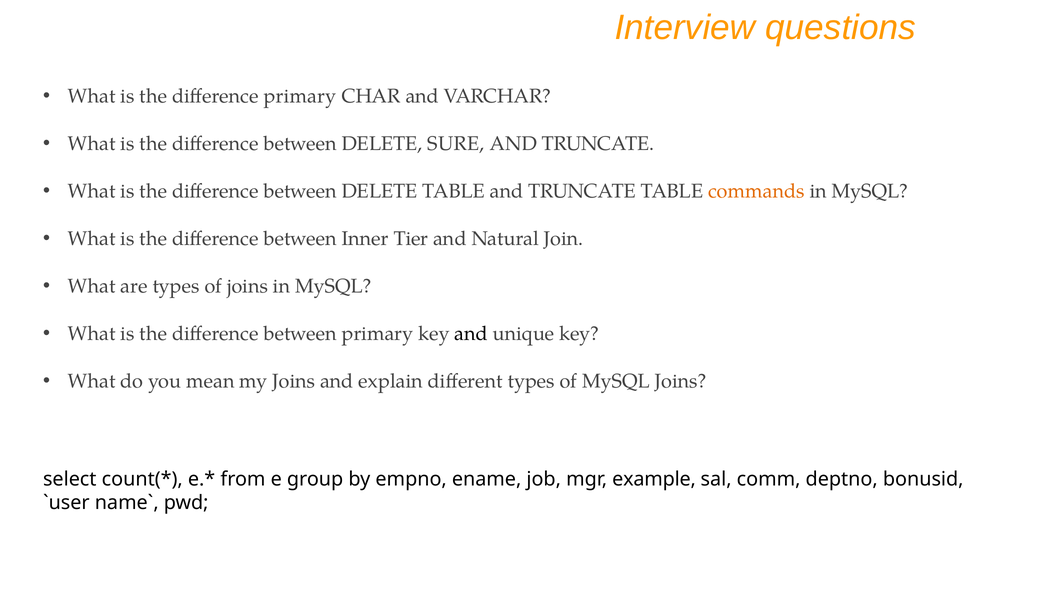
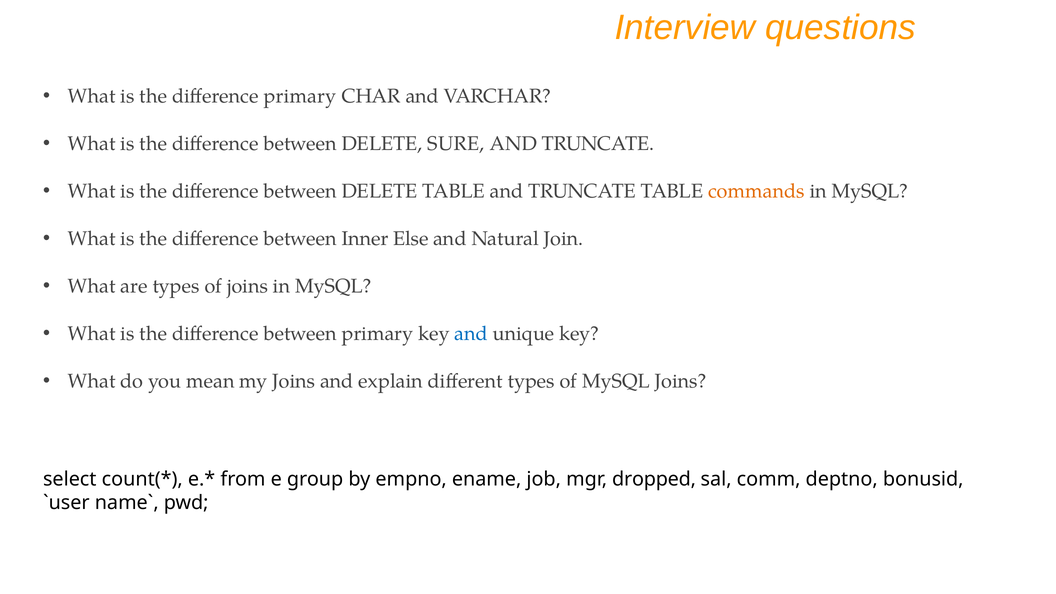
Tier: Tier -> Else
and at (471, 334) colour: black -> blue
example: example -> dropped
